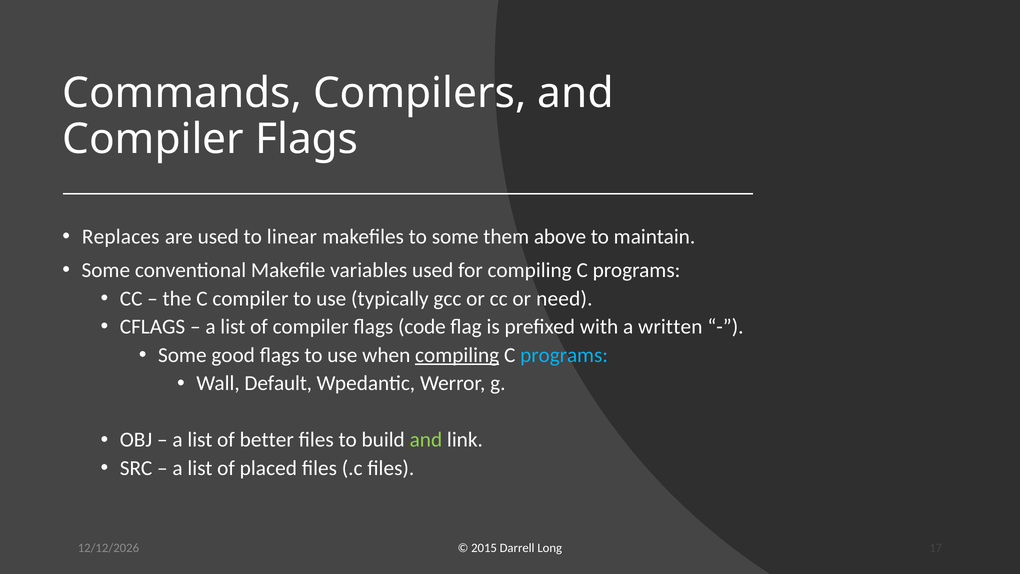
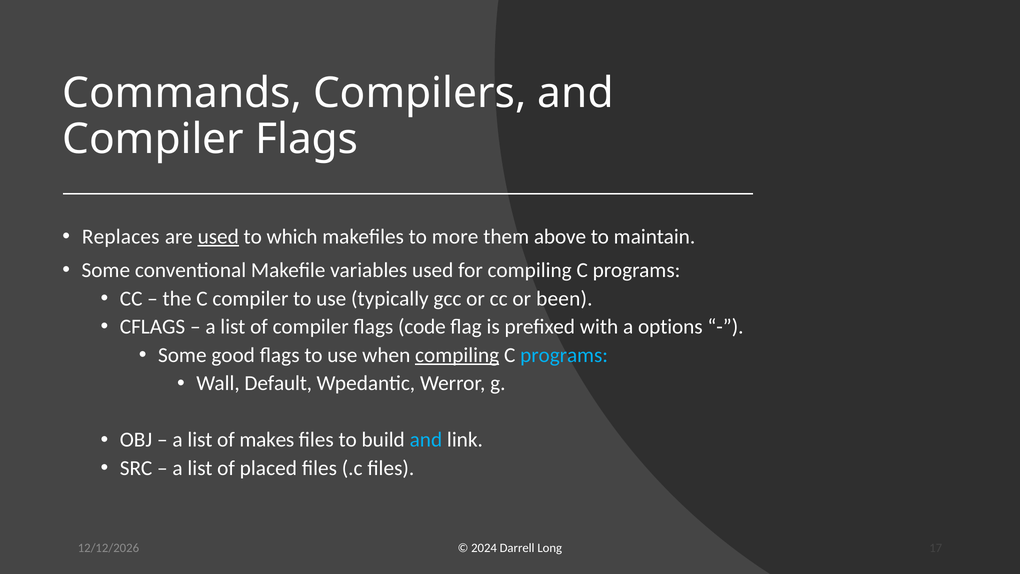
used at (218, 236) underline: none -> present
linear: linear -> which
to some: some -> more
need: need -> been
written: written -> options
better: better -> makes
and at (426, 440) colour: light green -> light blue
2015: 2015 -> 2024
